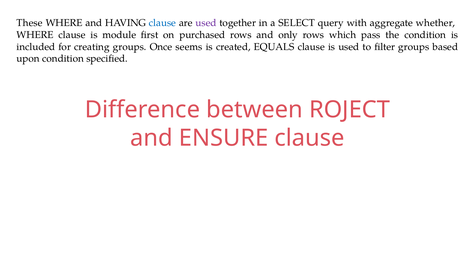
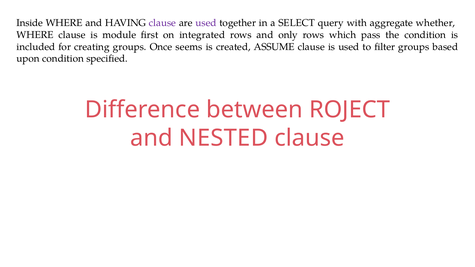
These: These -> Inside
clause at (162, 23) colour: blue -> purple
purchased: purchased -> integrated
EQUALS: EQUALS -> ASSUME
ENSURE: ENSURE -> NESTED
